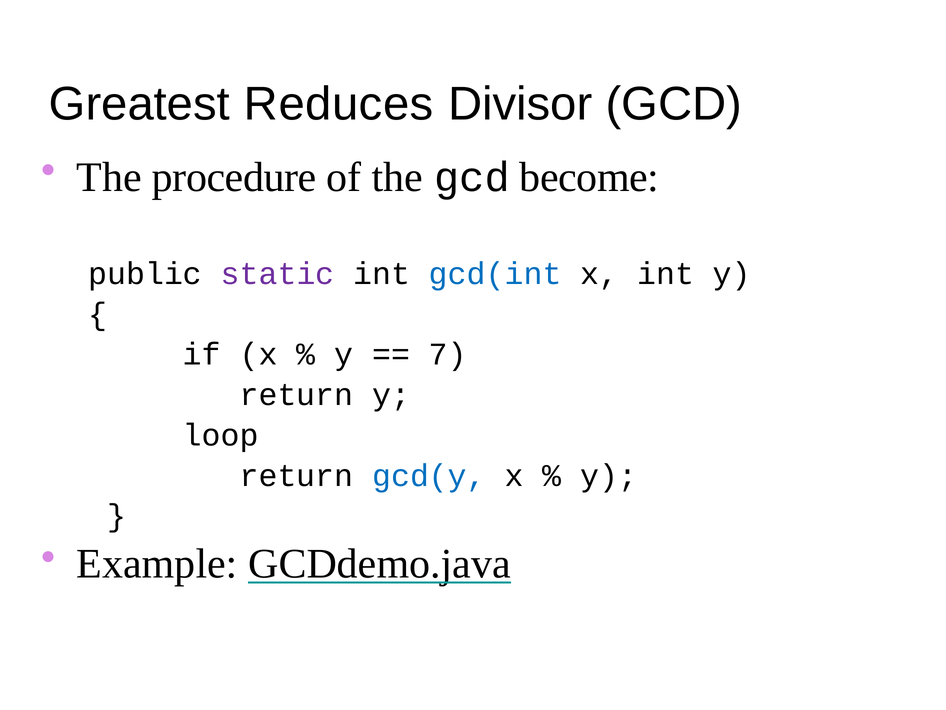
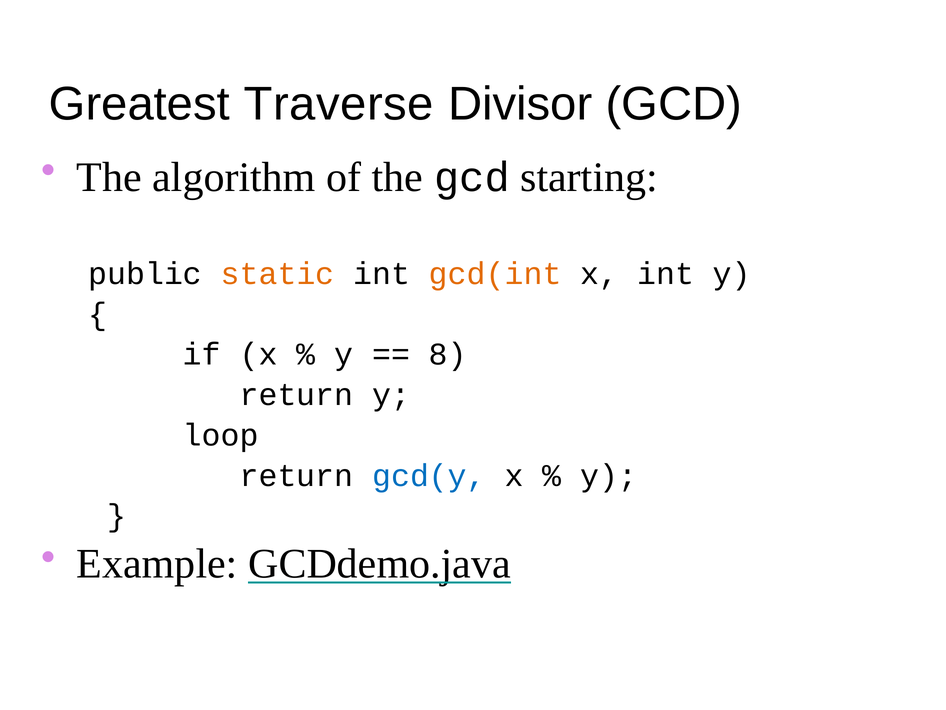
Reduces: Reduces -> Traverse
procedure: procedure -> algorithm
become: become -> starting
static colour: purple -> orange
gcd(int colour: blue -> orange
7: 7 -> 8
